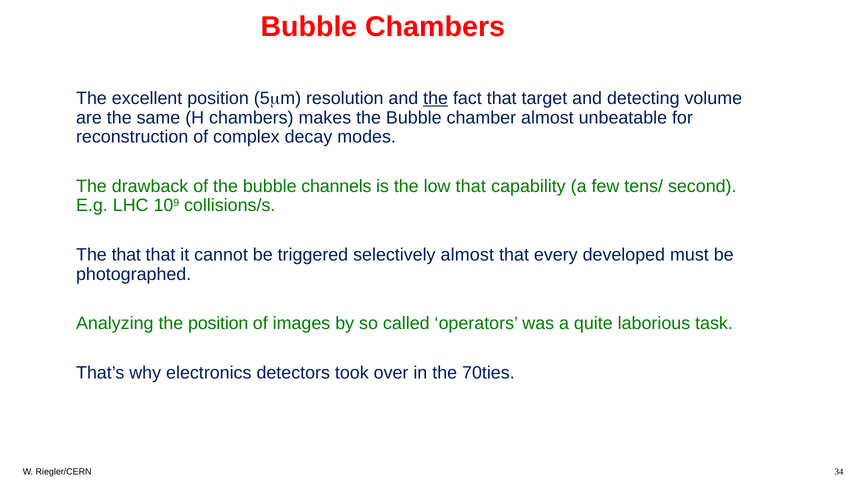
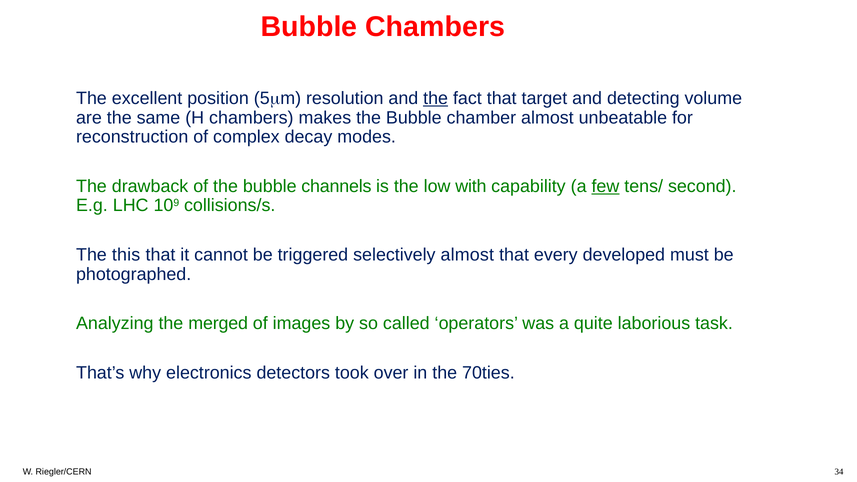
low that: that -> with
few underline: none -> present
The that: that -> this
the position: position -> merged
